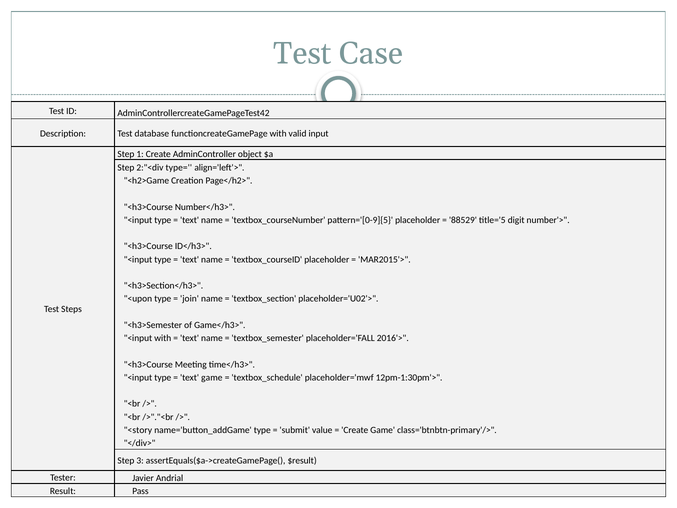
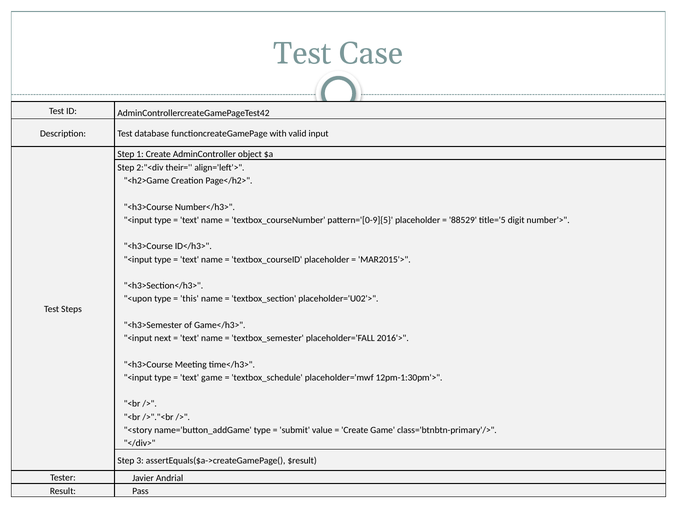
type=: type= -> their=
join: join -> this
<input with: with -> next
